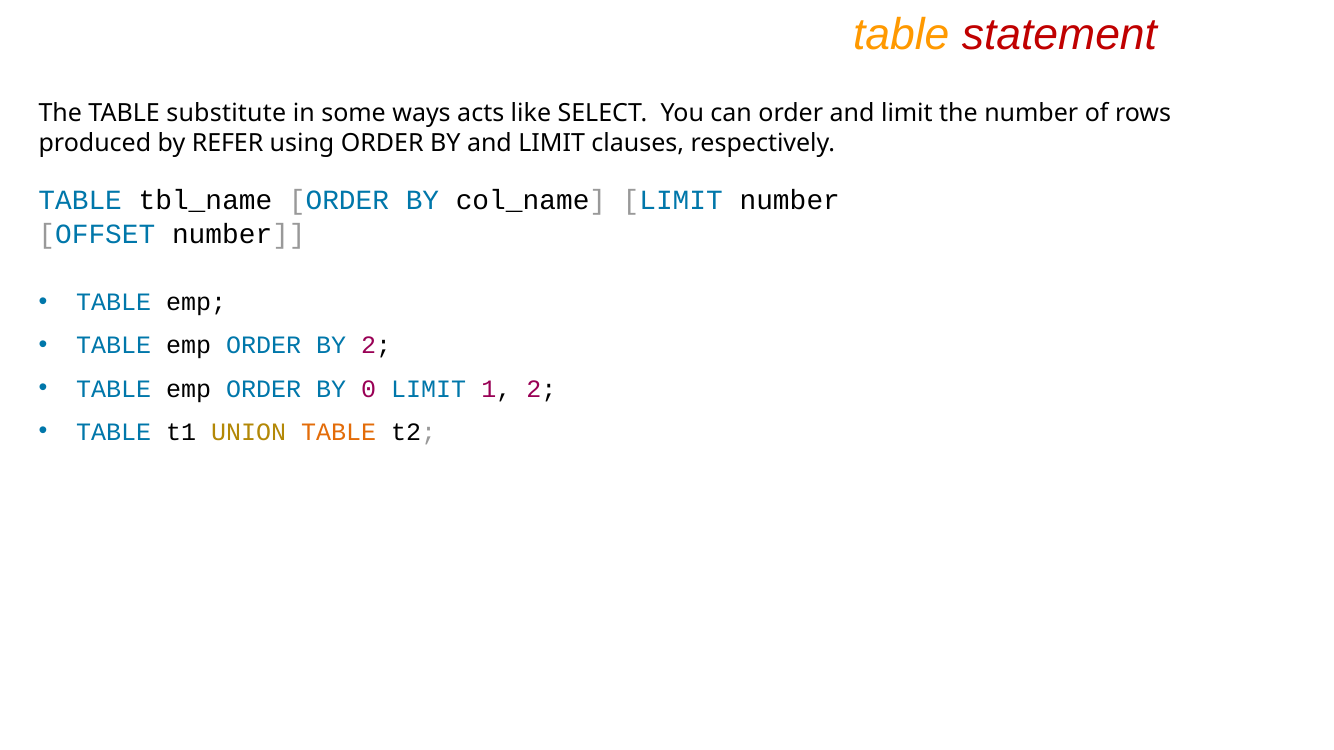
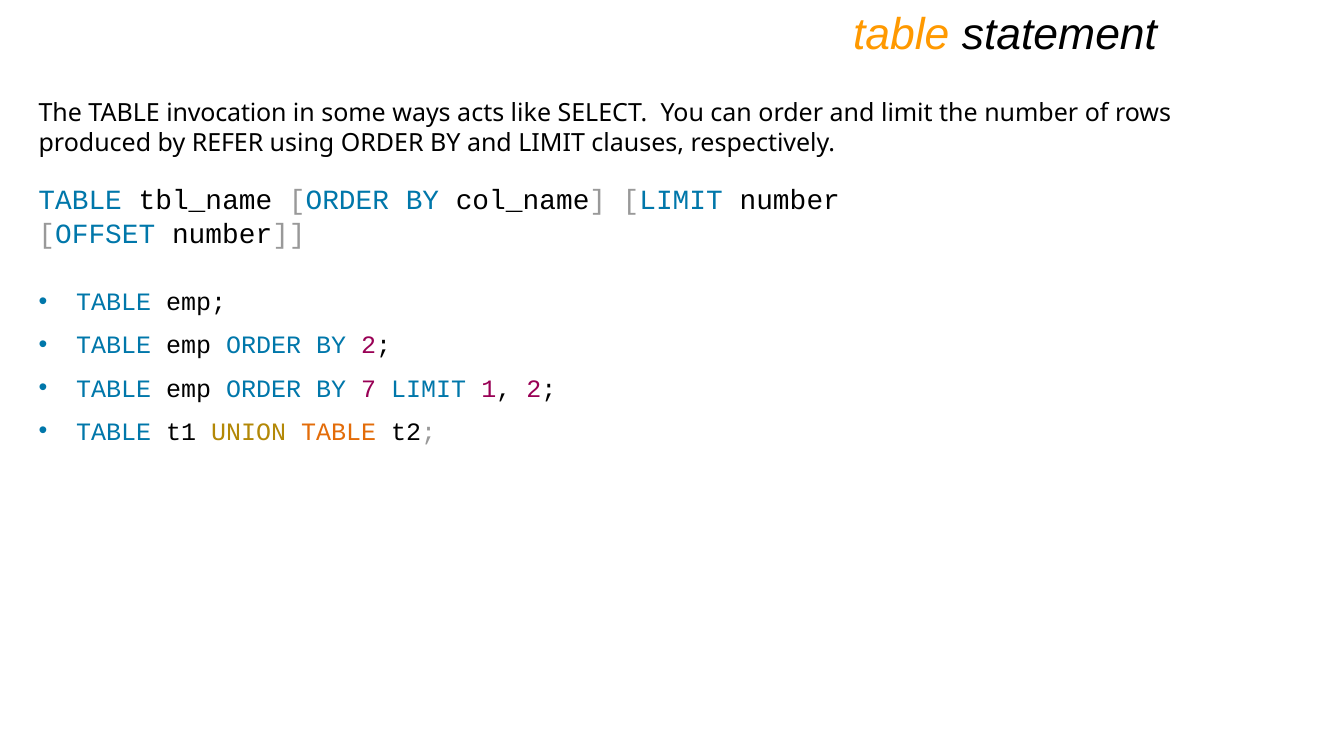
statement colour: red -> black
substitute: substitute -> invocation
0: 0 -> 7
